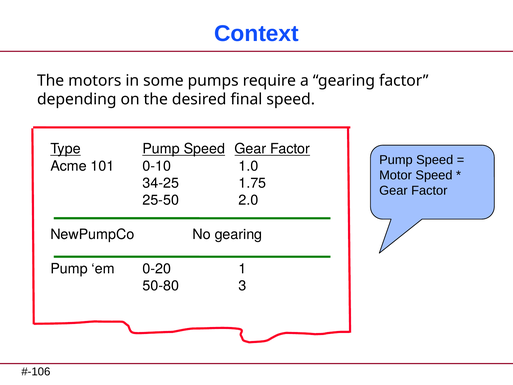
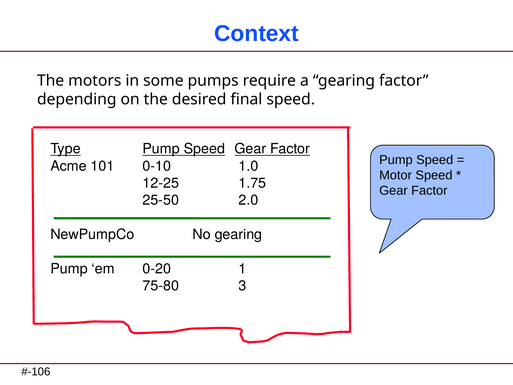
34-25: 34-25 -> 12-25
50-80: 50-80 -> 75-80
